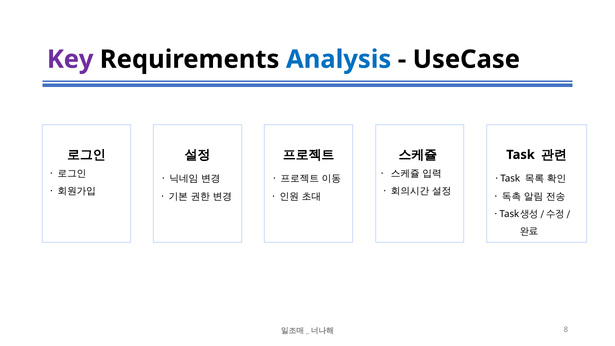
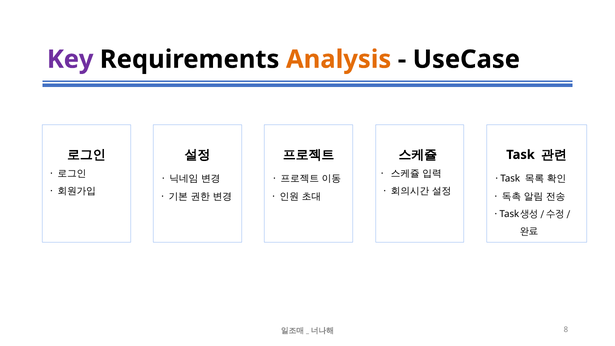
Analysis colour: blue -> orange
